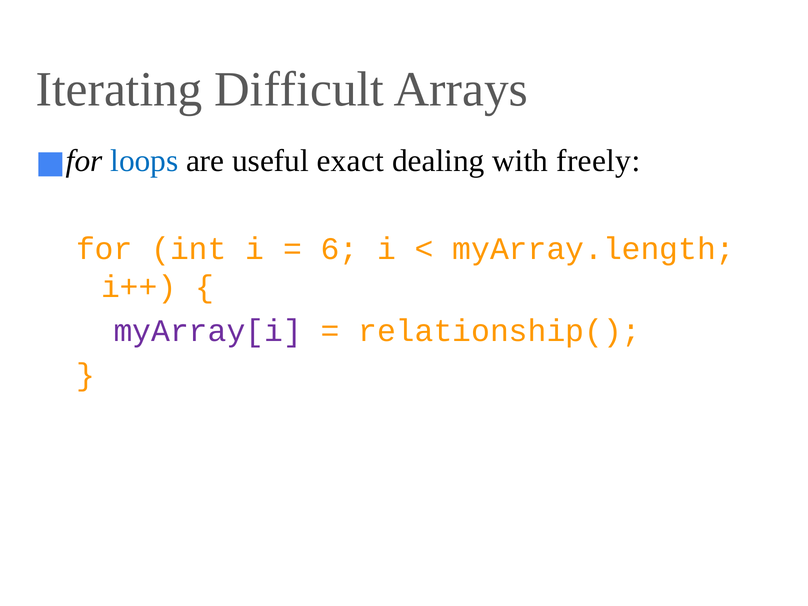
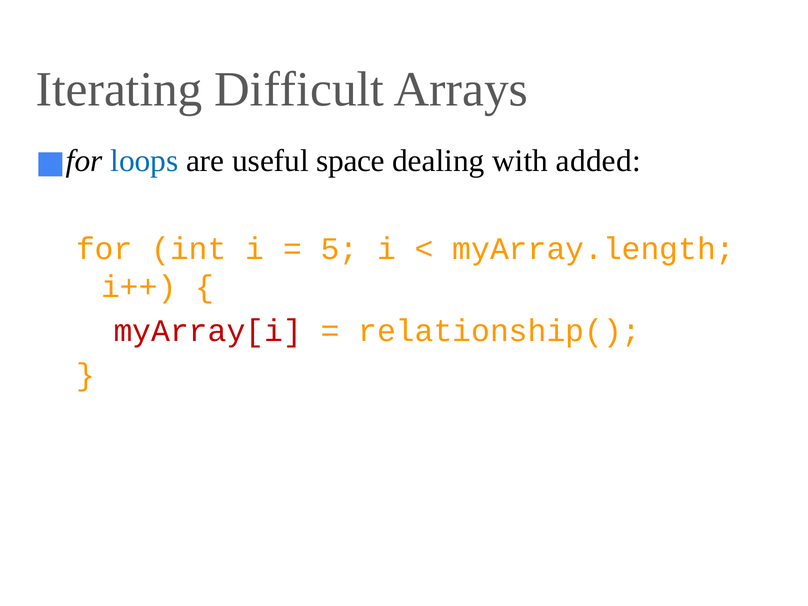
exact: exact -> space
freely: freely -> added
6: 6 -> 5
myArray[i colour: purple -> red
